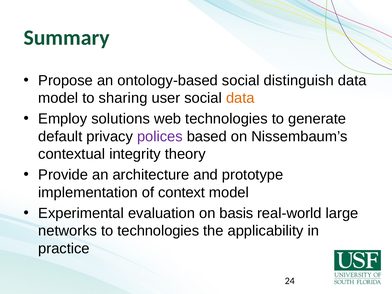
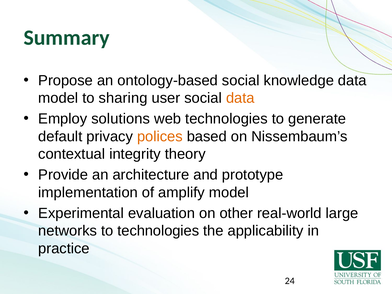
distinguish: distinguish -> knowledge
polices colour: purple -> orange
context: context -> amplify
basis: basis -> other
